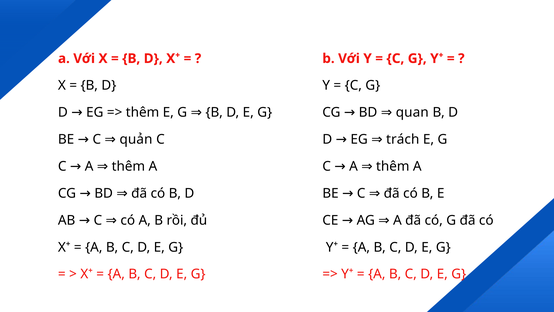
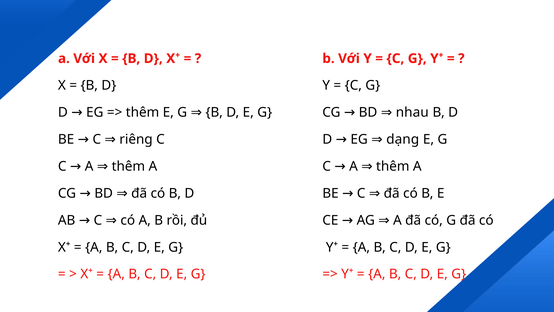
quan: quan -> nhau
quản: quản -> riêng
trách: trách -> dạng
